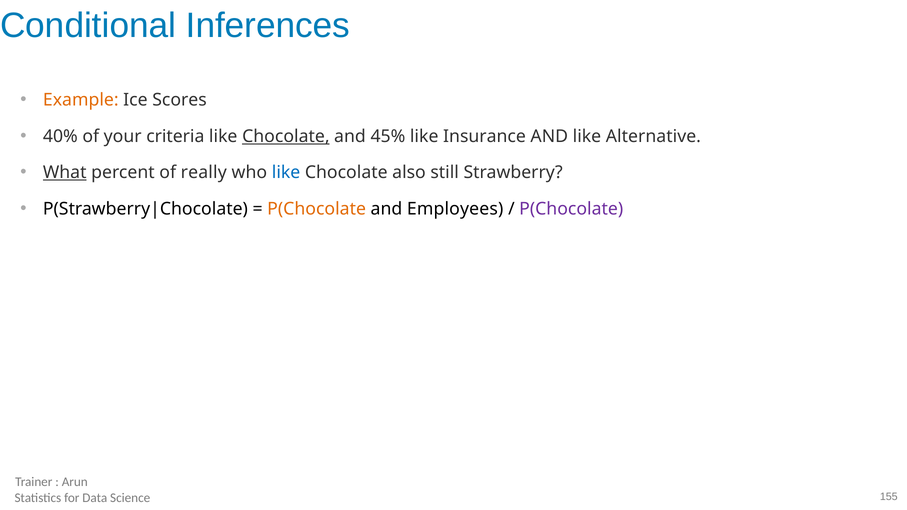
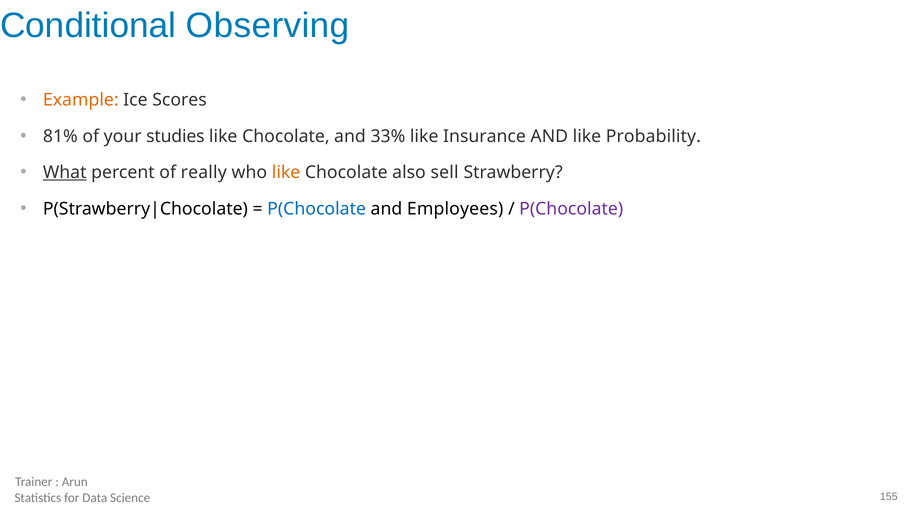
Inferences: Inferences -> Observing
40%: 40% -> 81%
criteria: criteria -> studies
Chocolate at (286, 136) underline: present -> none
45%: 45% -> 33%
Alternative: Alternative -> Probability
like at (286, 173) colour: blue -> orange
still: still -> sell
P(Chocolate at (317, 209) colour: orange -> blue
